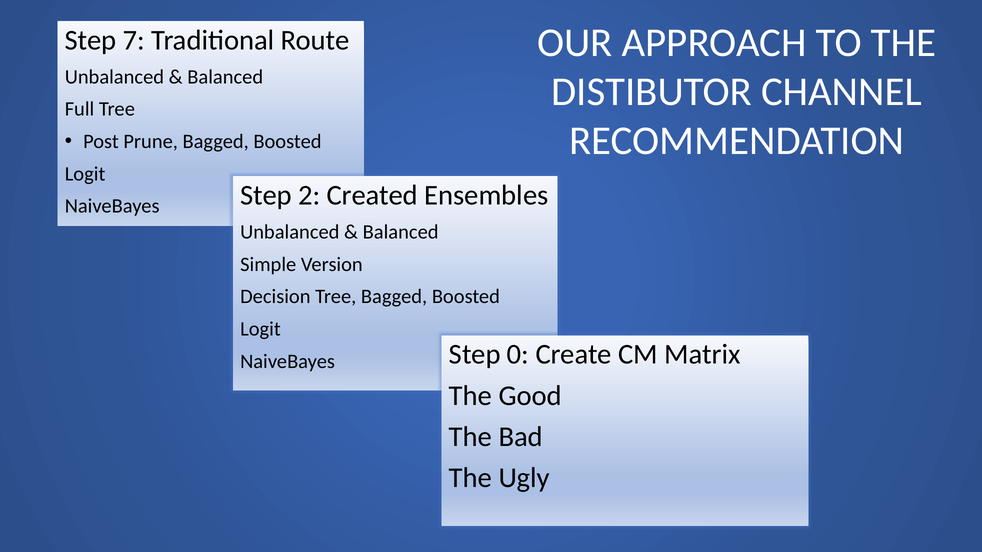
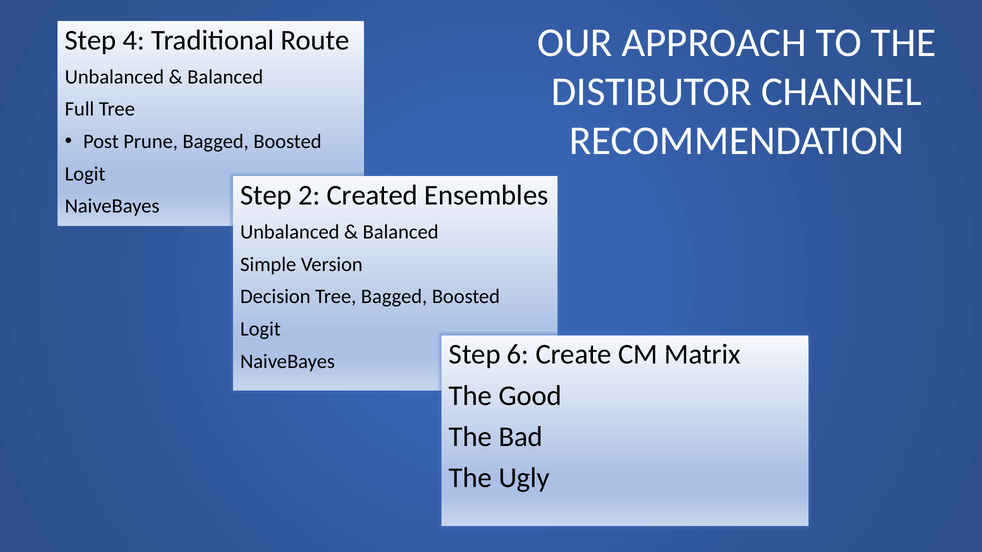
7: 7 -> 4
0: 0 -> 6
